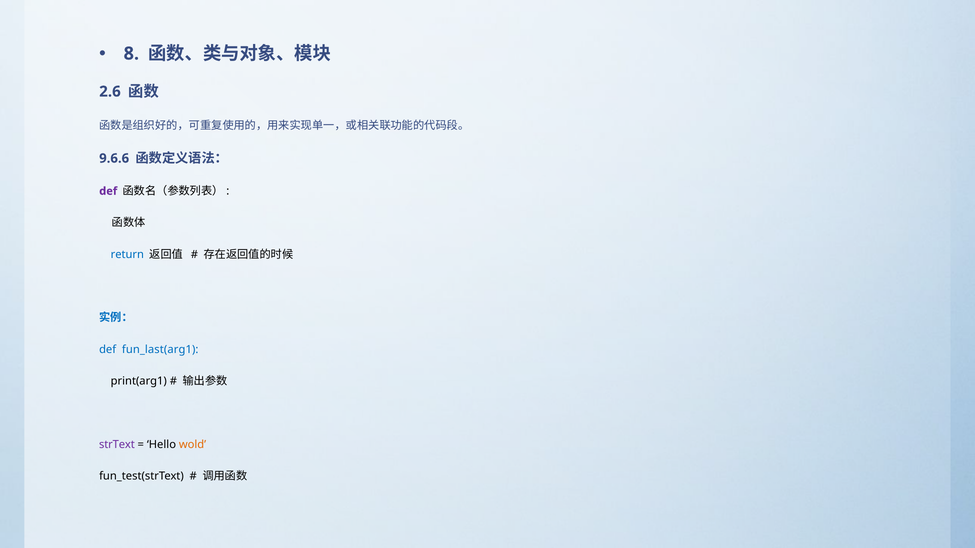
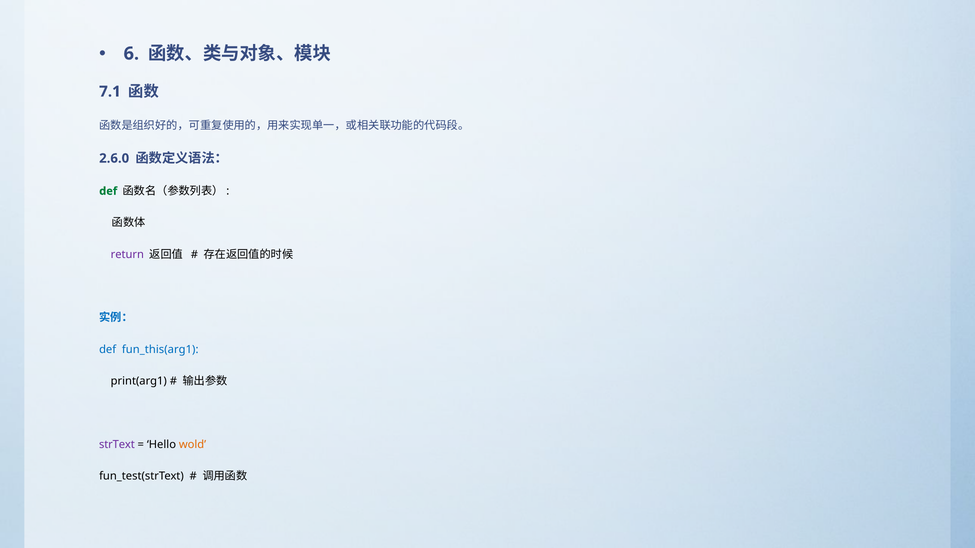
8: 8 -> 6
2.6: 2.6 -> 7.1
9.6.6: 9.6.6 -> 2.6.0
def at (108, 191) colour: purple -> green
return colour: blue -> purple
fun_last(arg1: fun_last(arg1 -> fun_this(arg1
